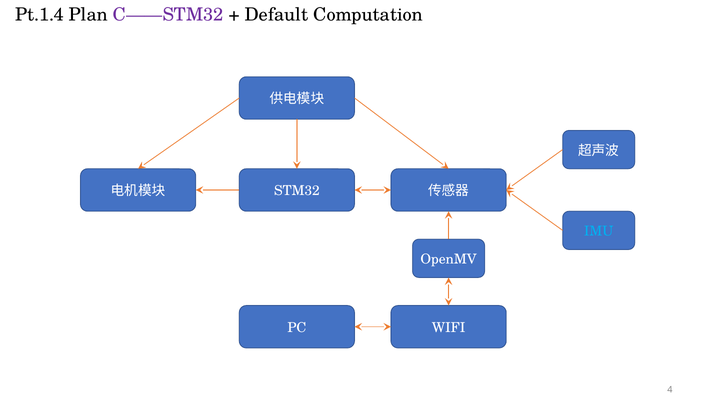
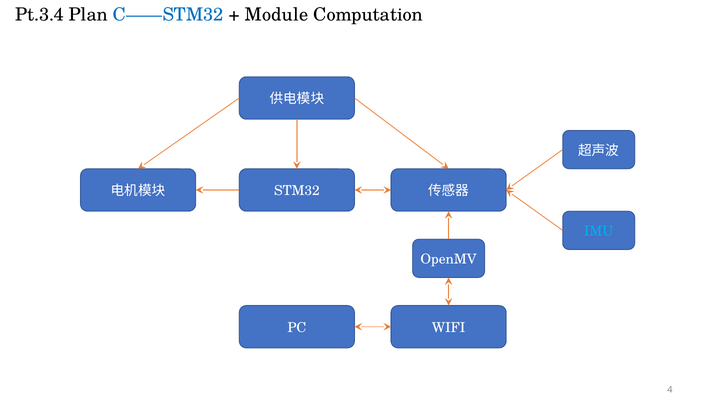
Pt.1.4: Pt.1.4 -> Pt.3.4
C——STM32 colour: purple -> blue
Default: Default -> Module
